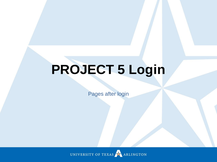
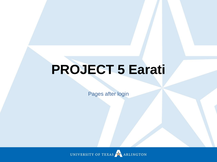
5 Login: Login -> Earati
